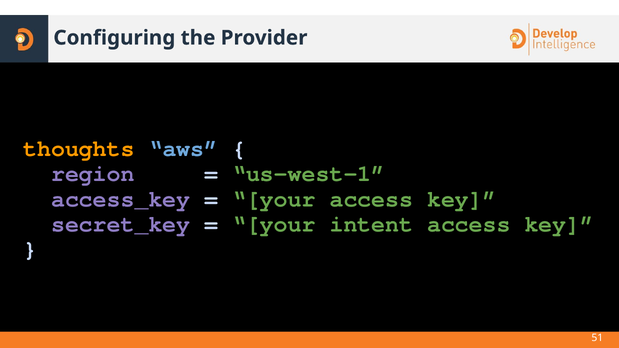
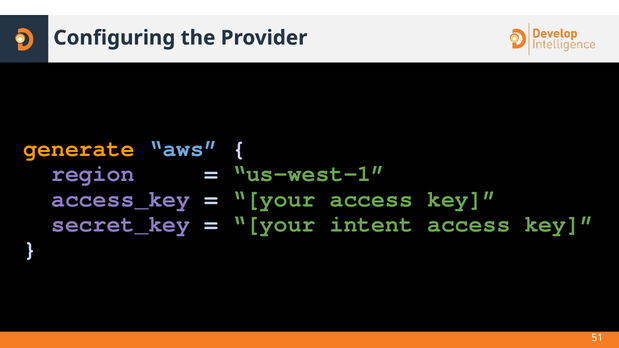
thoughts: thoughts -> generate
